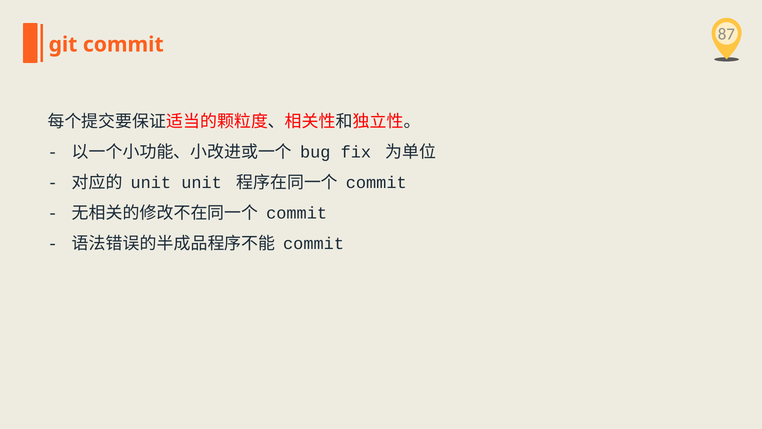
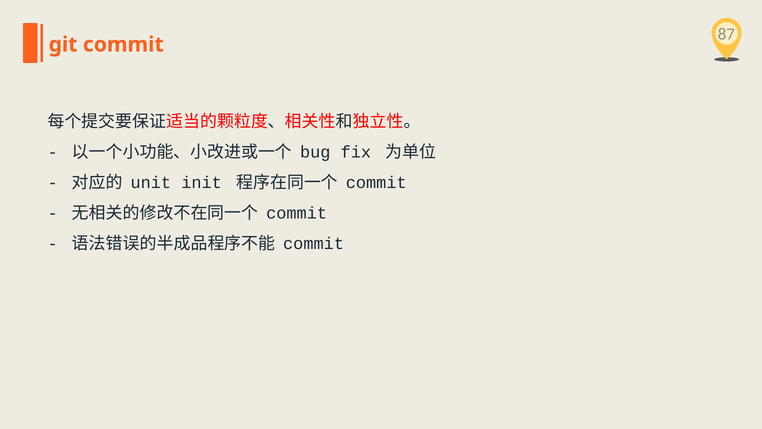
unit unit: unit -> init
